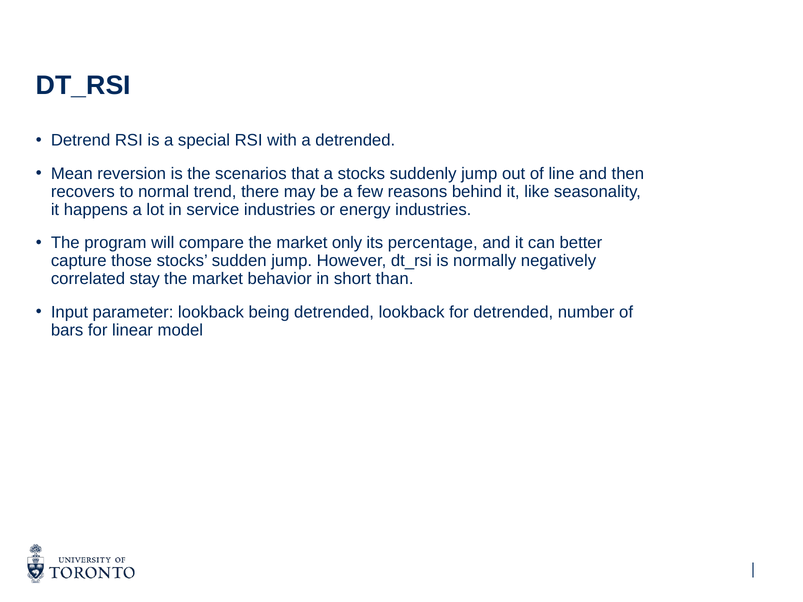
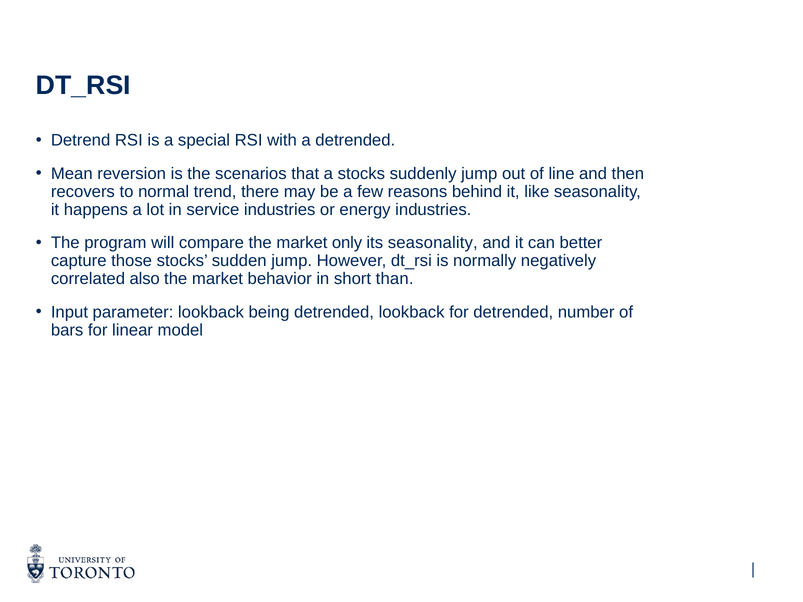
its percentage: percentage -> seasonality
stay: stay -> also
